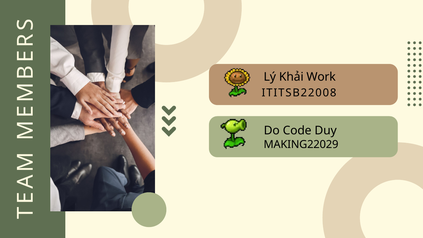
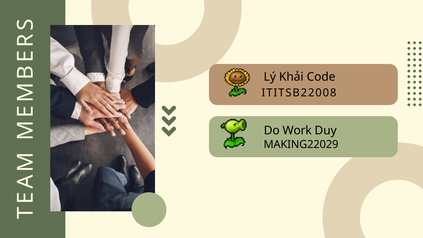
Work: Work -> Code
Code: Code -> Work
